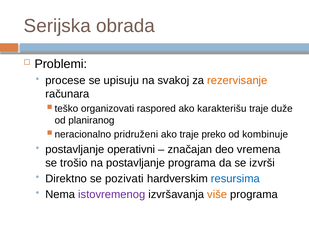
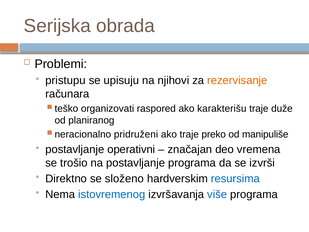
procese: procese -> pristupu
svakoj: svakoj -> njihovi
kombinuje: kombinuje -> manipuliše
pozivati: pozivati -> složeno
istovremenog colour: purple -> blue
više colour: orange -> blue
